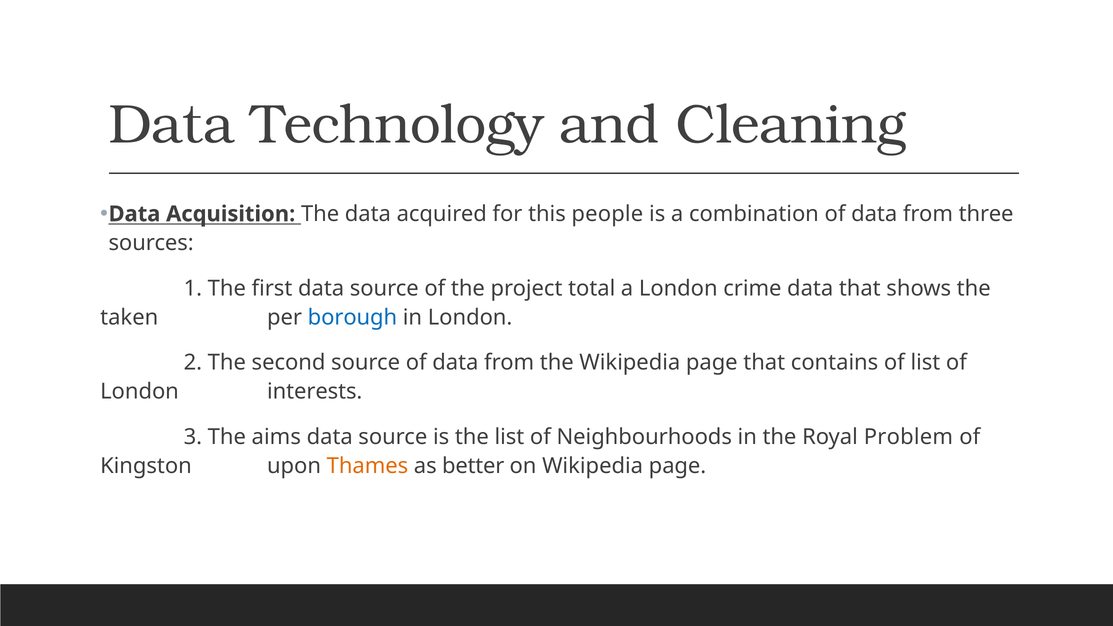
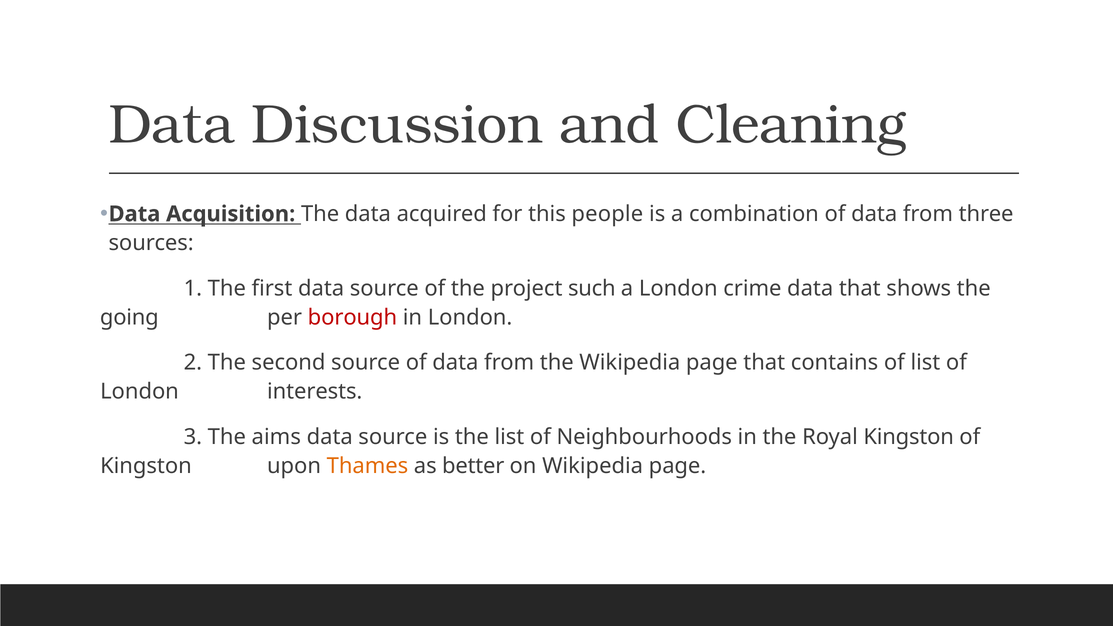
Technology: Technology -> Discussion
total: total -> such
taken: taken -> going
borough colour: blue -> red
Royal Problem: Problem -> Kingston
